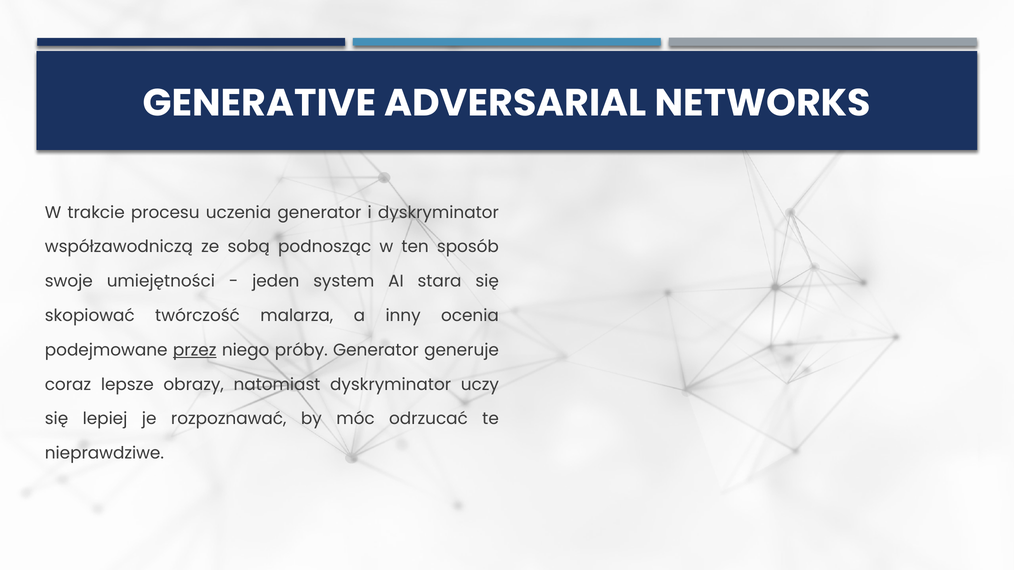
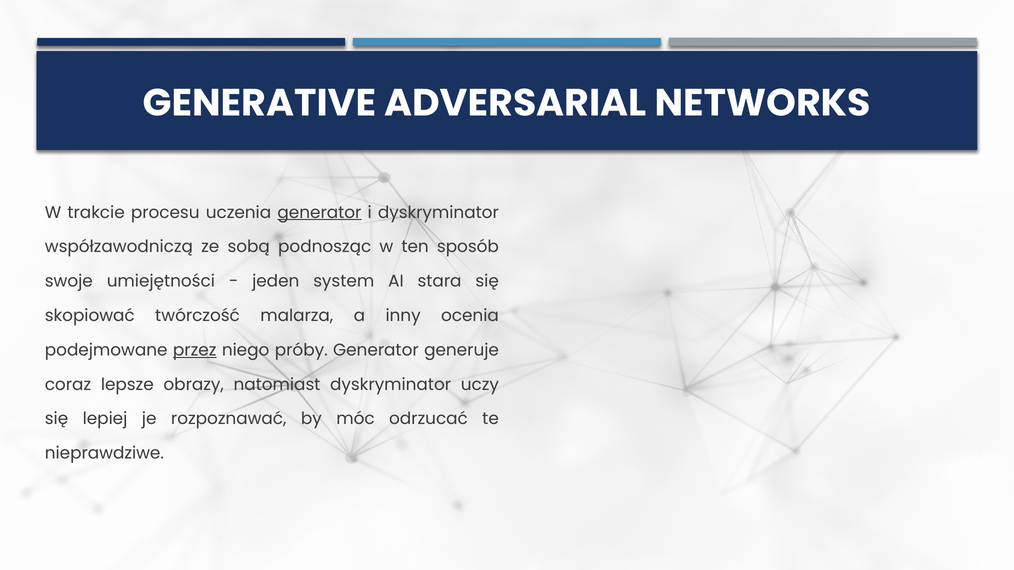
generator at (319, 213) underline: none -> present
